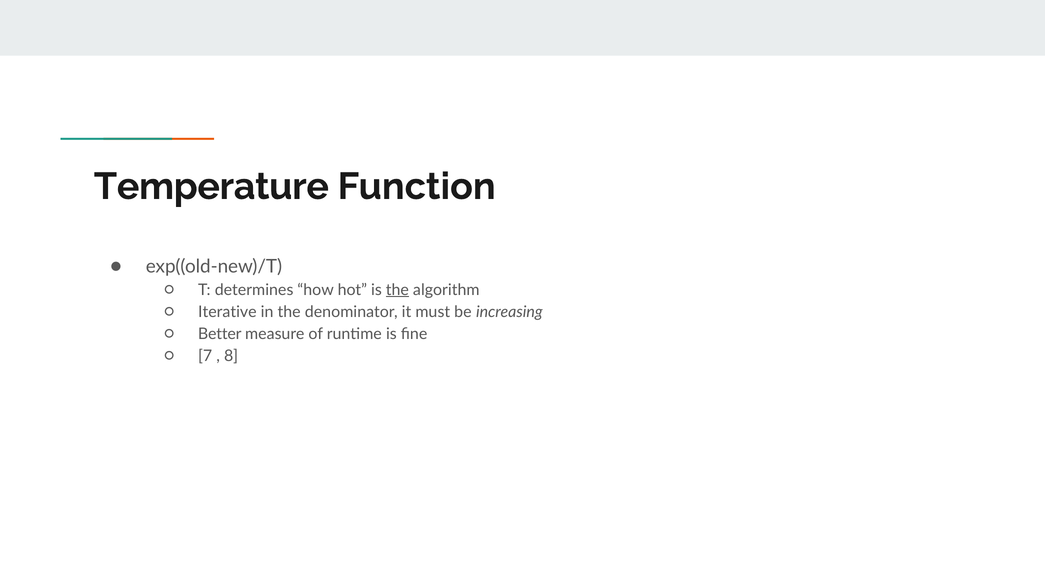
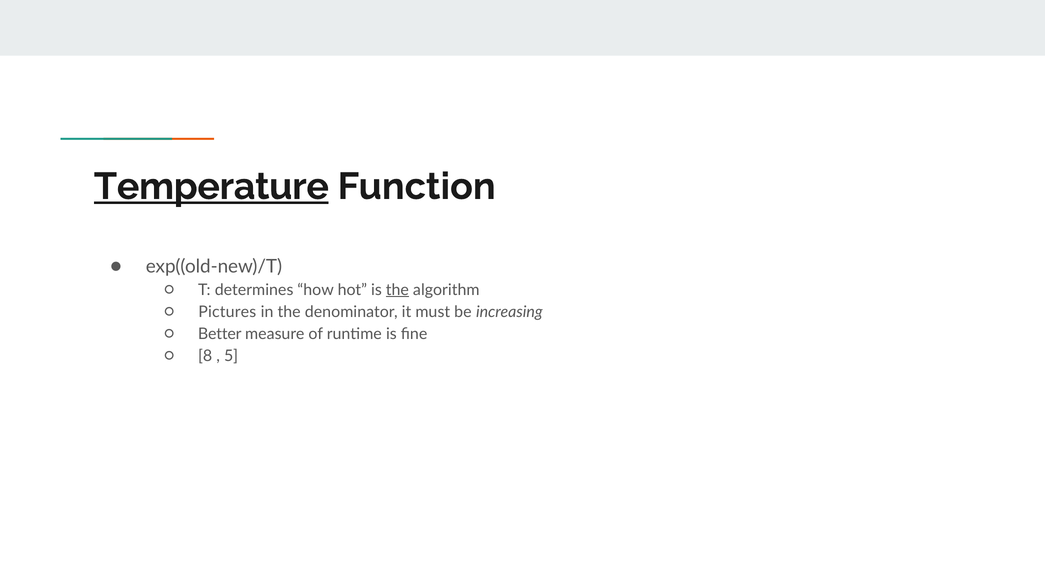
Temperature underline: none -> present
Iterative: Iterative -> Pictures
7: 7 -> 8
8: 8 -> 5
